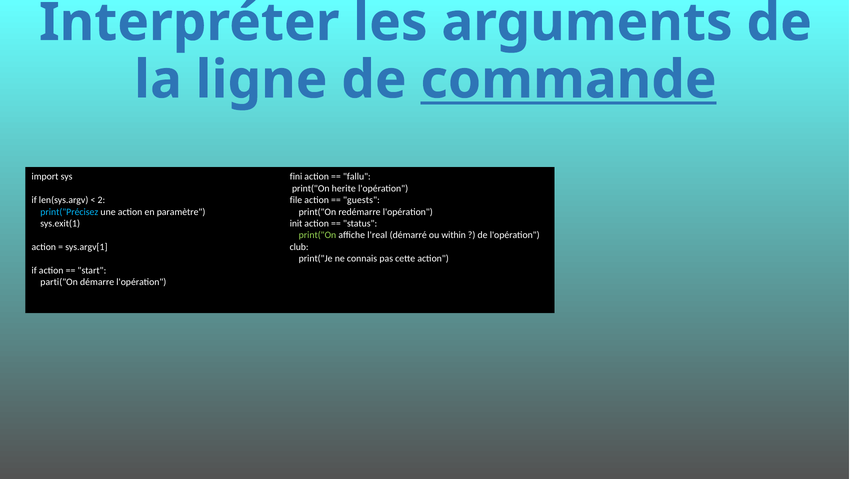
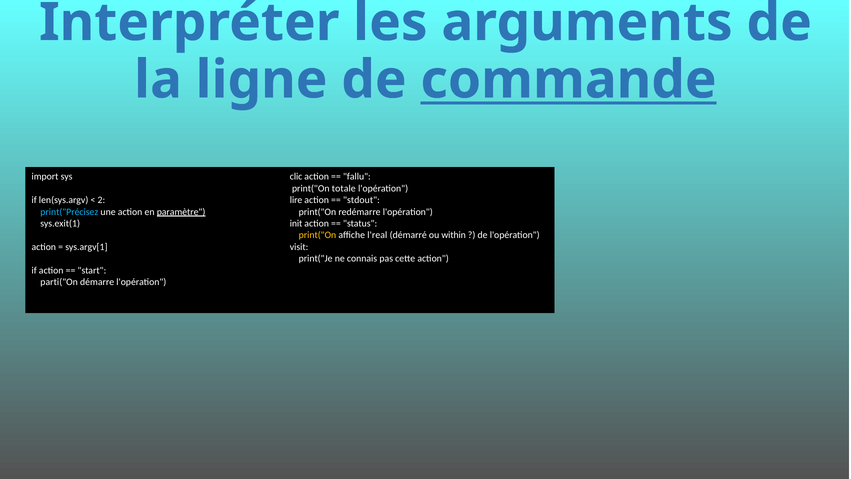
fini: fini -> clic
herite: herite -> totale
file: file -> lire
guests: guests -> stdout
paramètre underline: none -> present
print("On at (317, 235) colour: light green -> yellow
club: club -> visit
